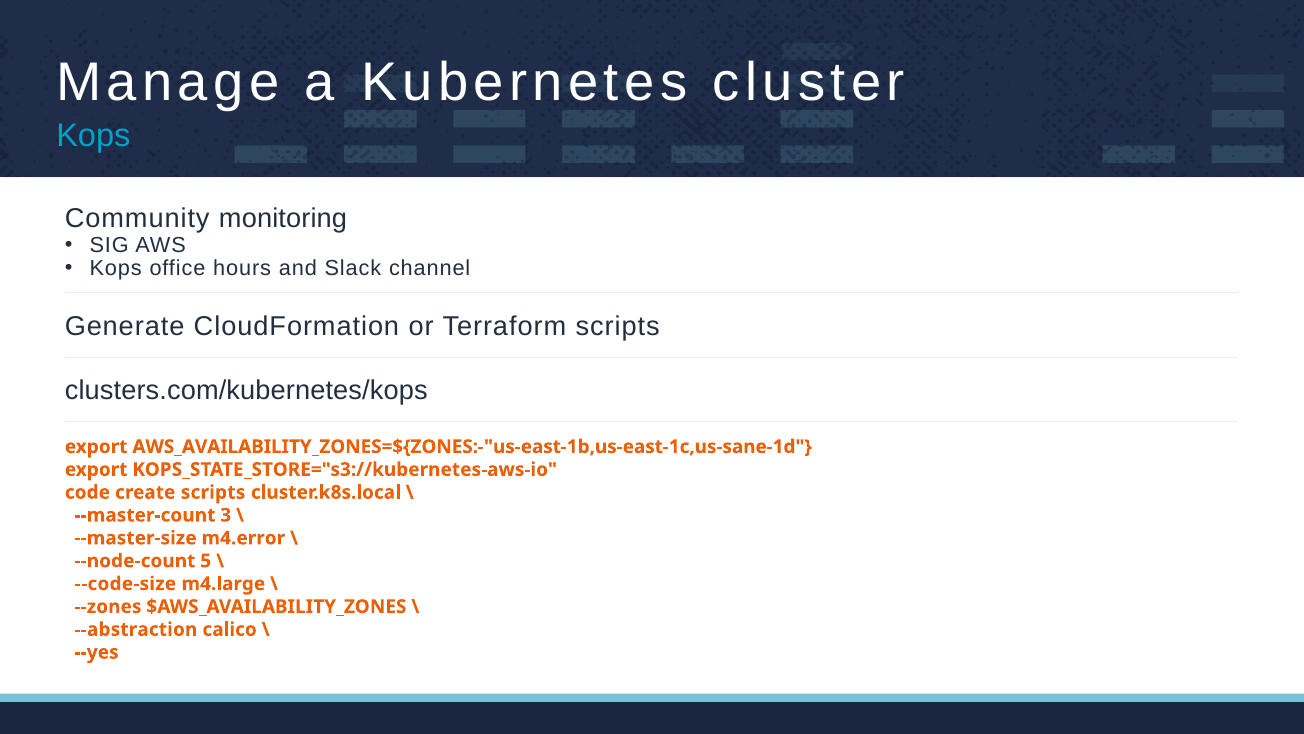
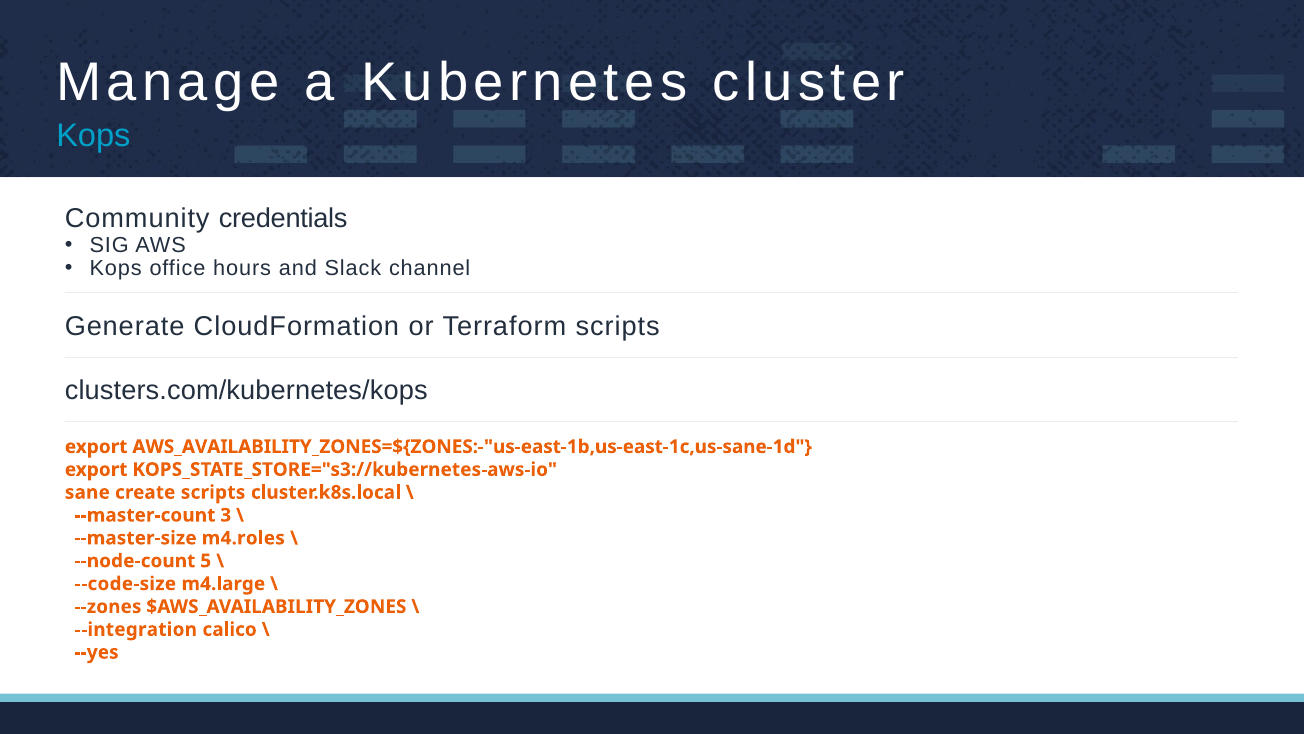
monitoring: monitoring -> credentials
code: code -> sane
m4.error: m4.error -> m4.roles
--abstraction: --abstraction -> --integration
